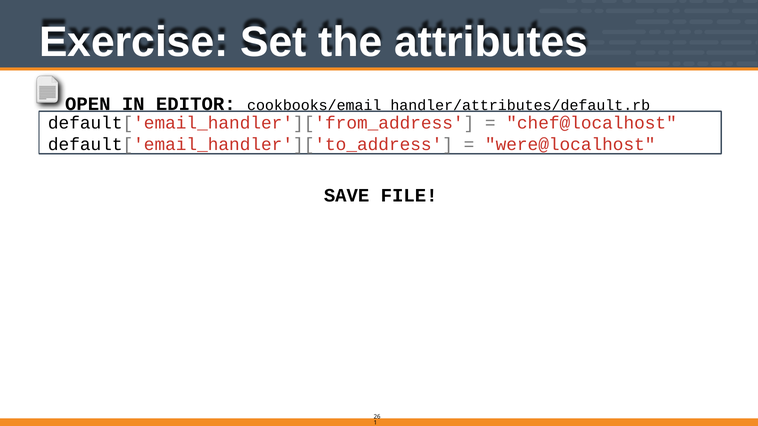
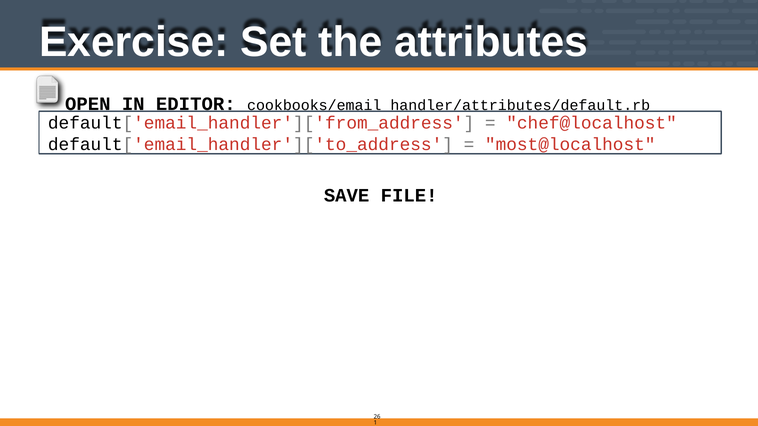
were@localhost: were@localhost -> most@localhost
